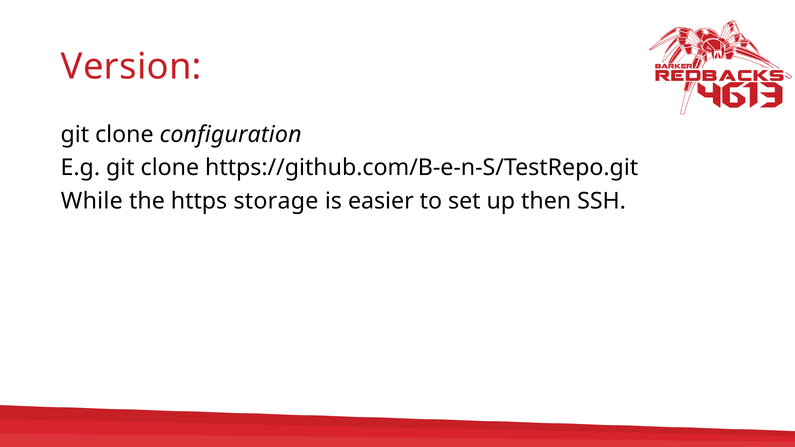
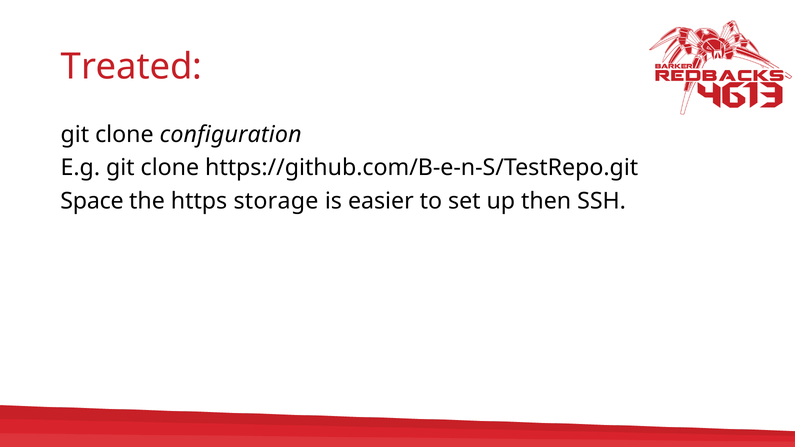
Version: Version -> Treated
While: While -> Space
